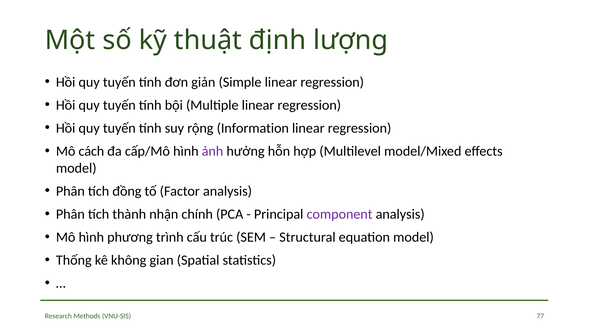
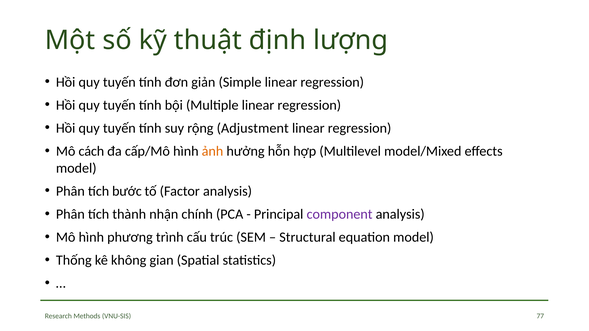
Information: Information -> Adjustment
ảnh colour: purple -> orange
đồng: đồng -> bước
